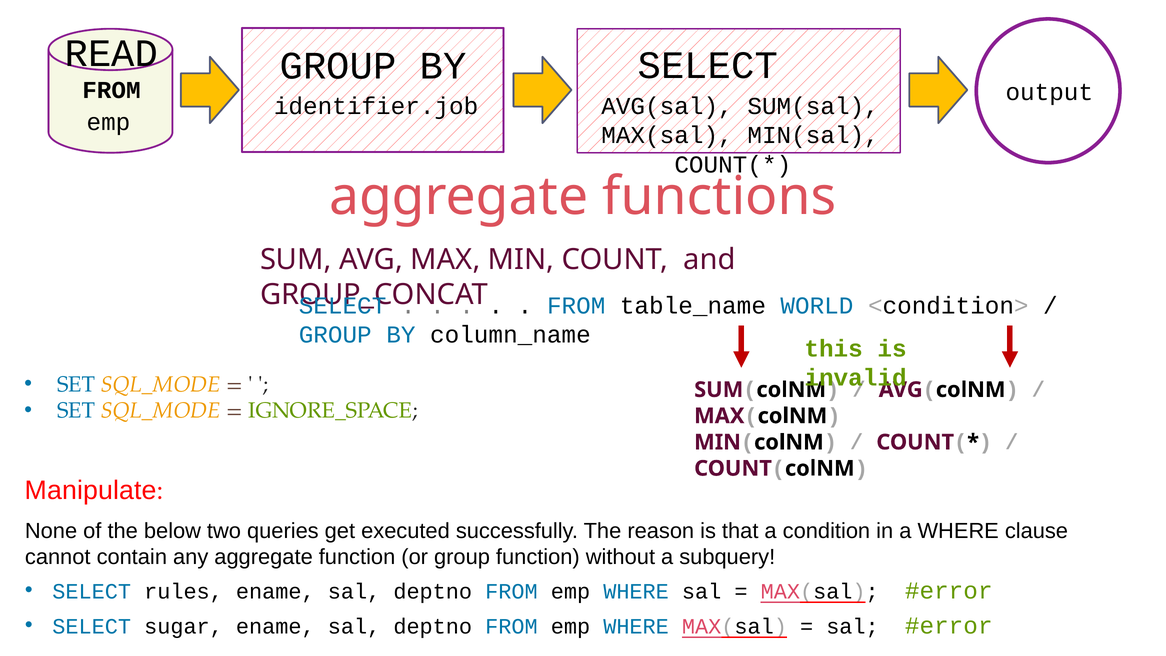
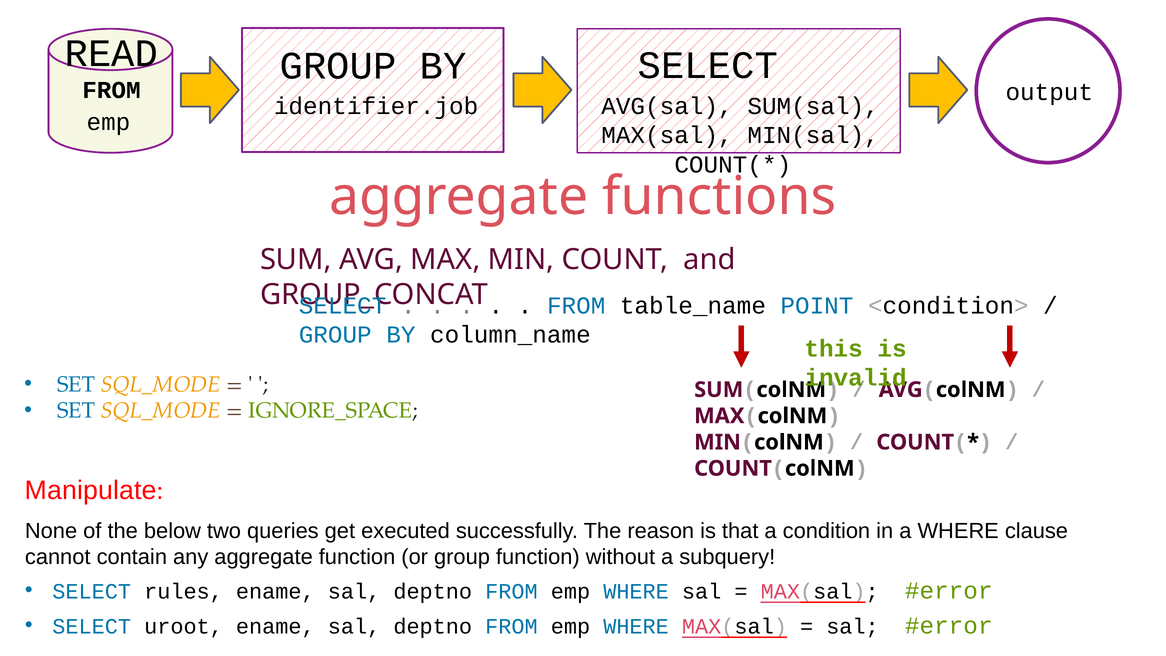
WORLD: WORLD -> POINT
sugar: sugar -> uroot
